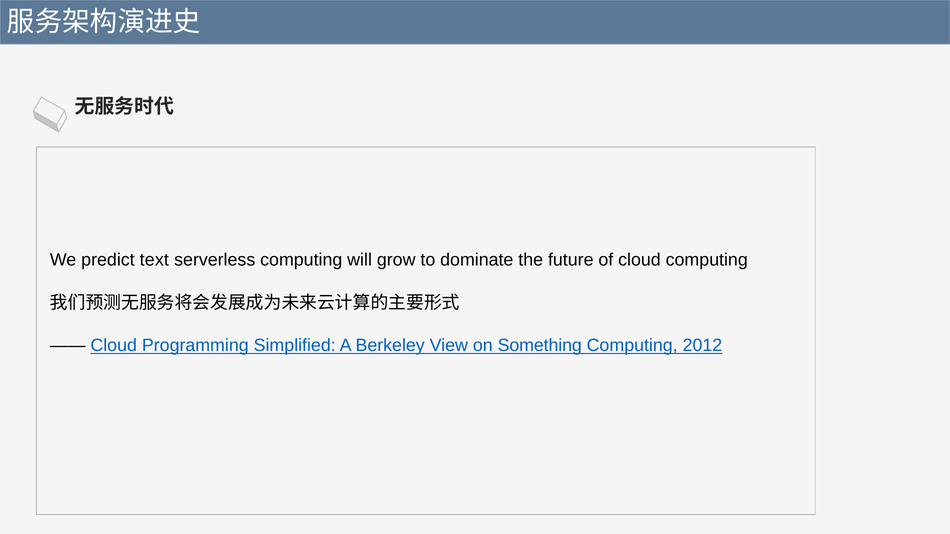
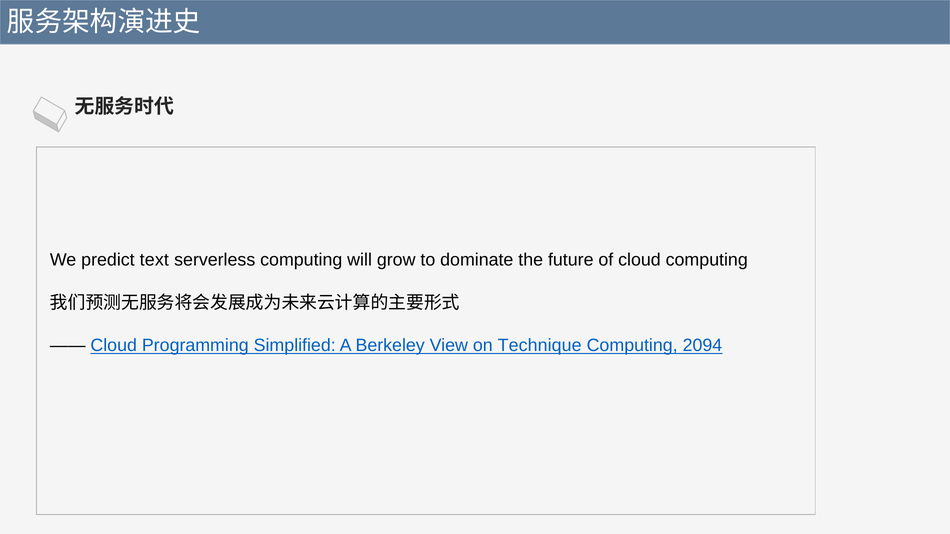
Something: Something -> Technique
2012: 2012 -> 2094
